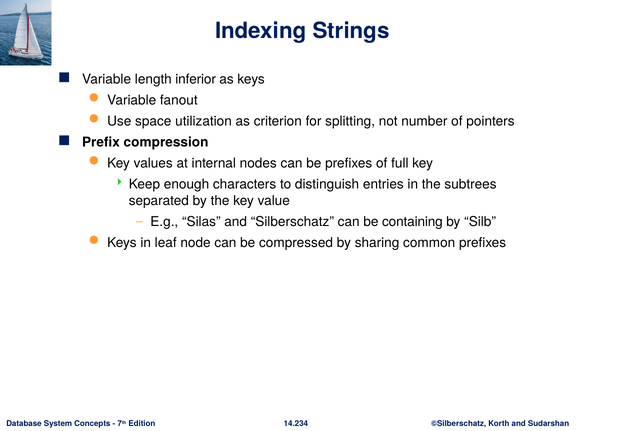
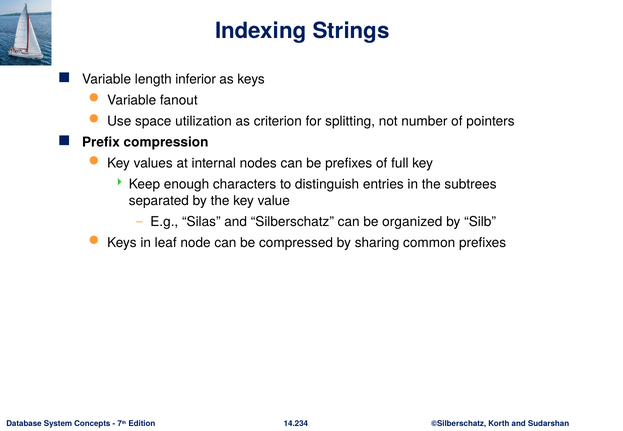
containing: containing -> organized
